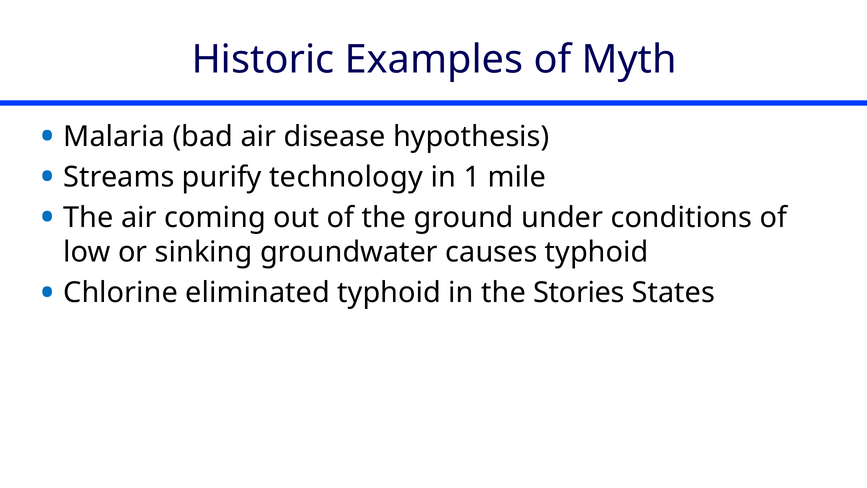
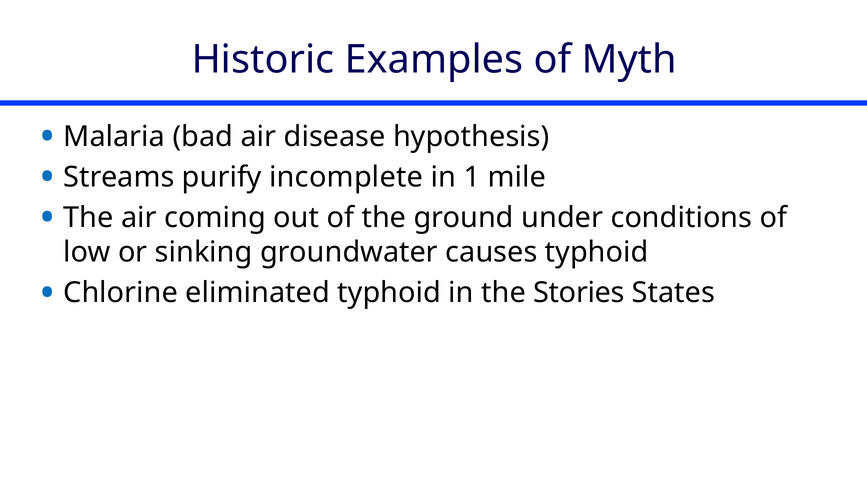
technology: technology -> incomplete
